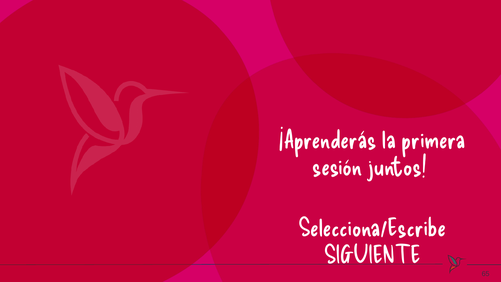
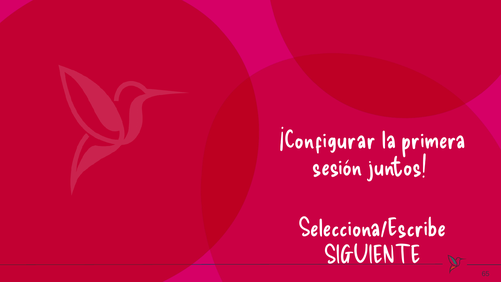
¡Aprenderás: ¡Aprenderás -> ¡Configurar
